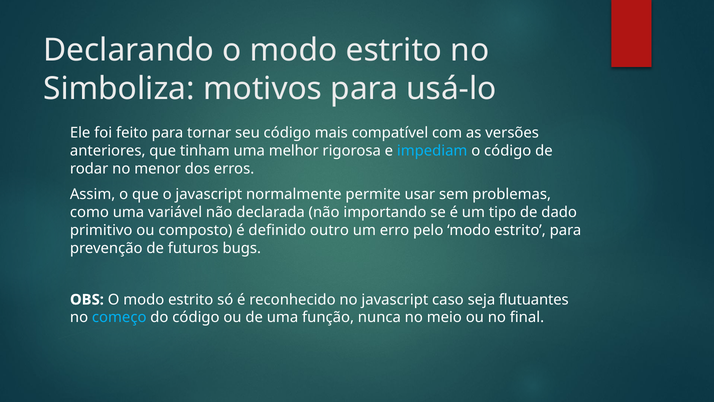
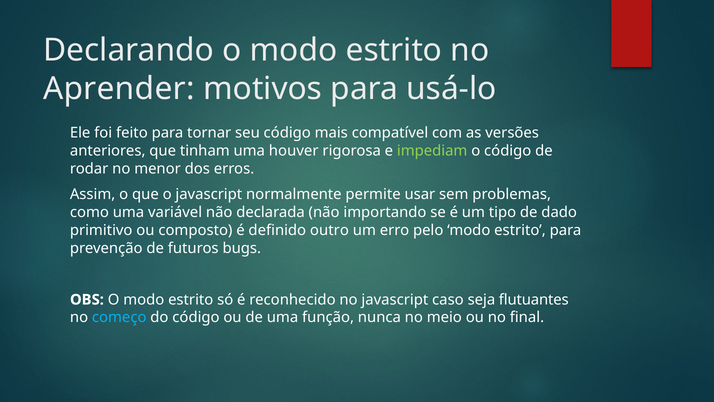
Simboliza: Simboliza -> Aprender
melhor: melhor -> houver
impediam colour: light blue -> light green
